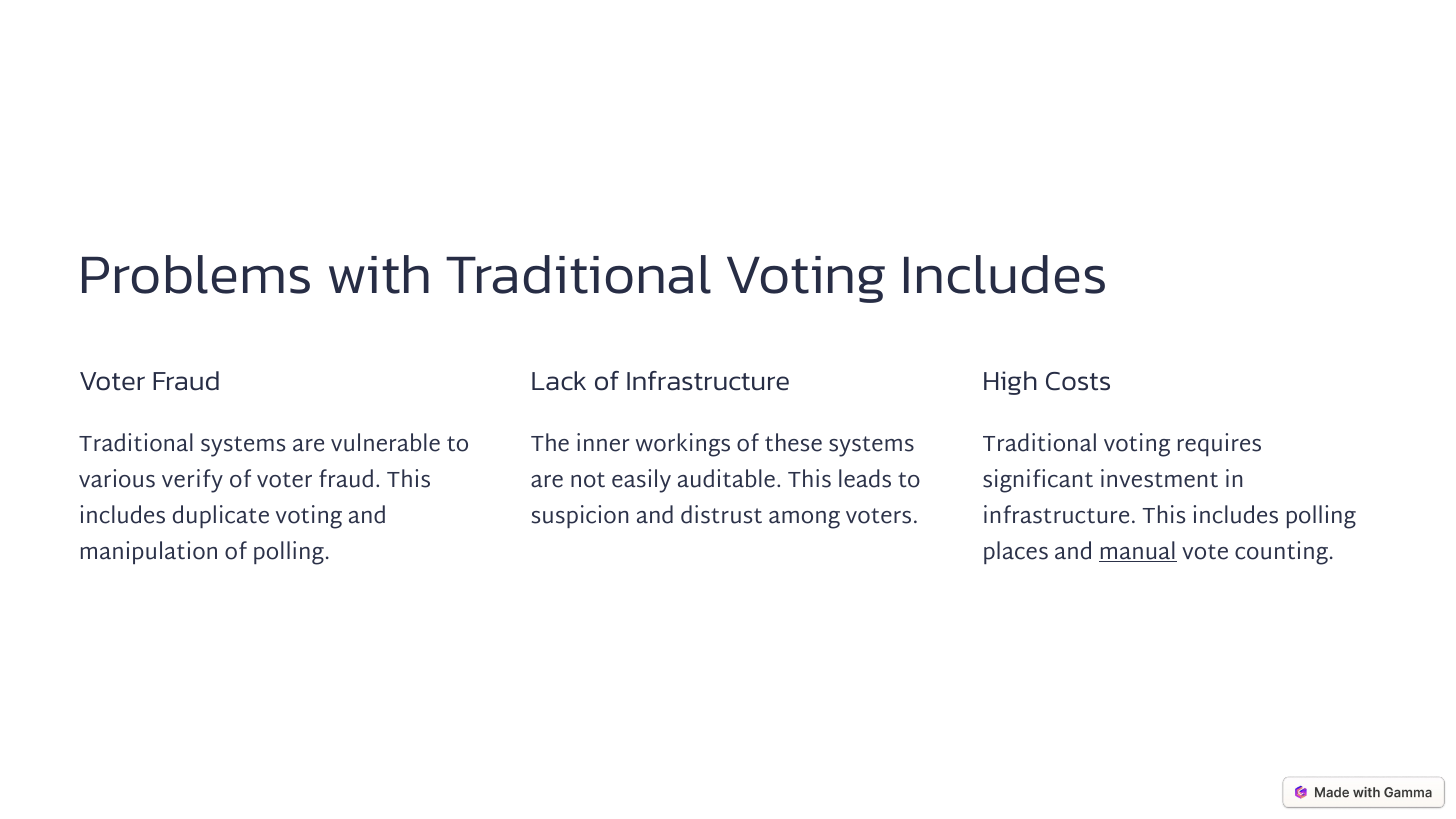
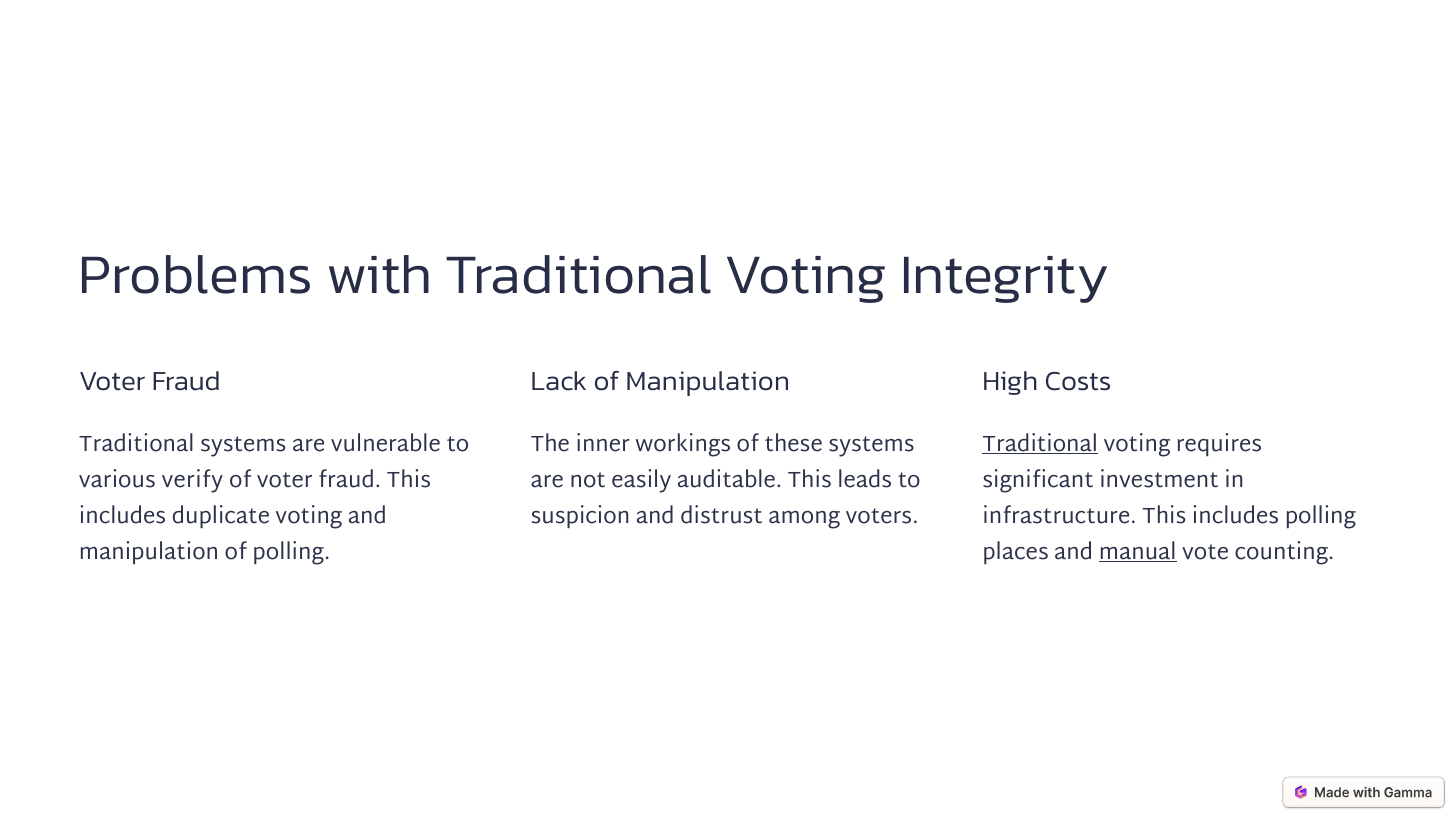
Voting Includes: Includes -> Integrity
of Infrastructure: Infrastructure -> Manipulation
Traditional at (1040, 444) underline: none -> present
